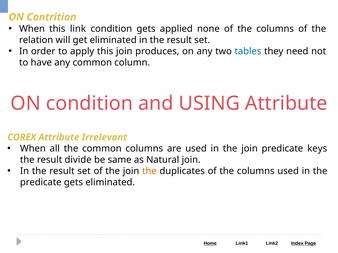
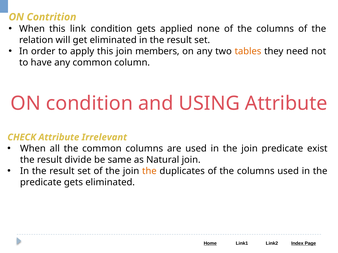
produces: produces -> members
tables colour: blue -> orange
COREX: COREX -> CHECK
keys: keys -> exist
